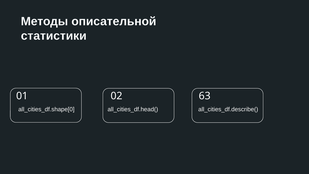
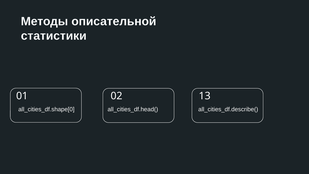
63: 63 -> 13
